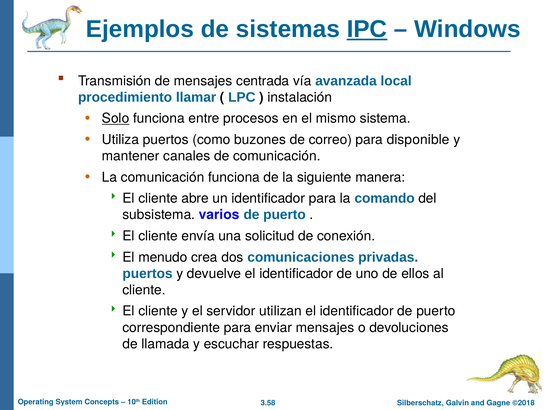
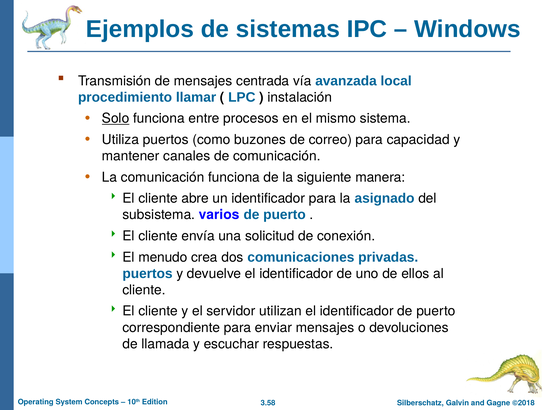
IPC underline: present -> none
disponible: disponible -> capacidad
comando: comando -> asignado
